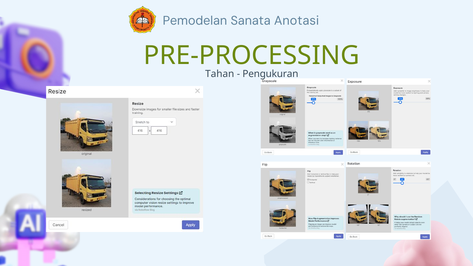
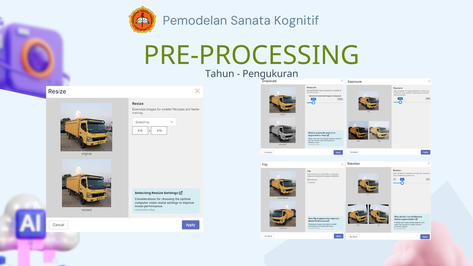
Anotasi: Anotasi -> Kognitif
Tahan: Tahan -> Tahun
